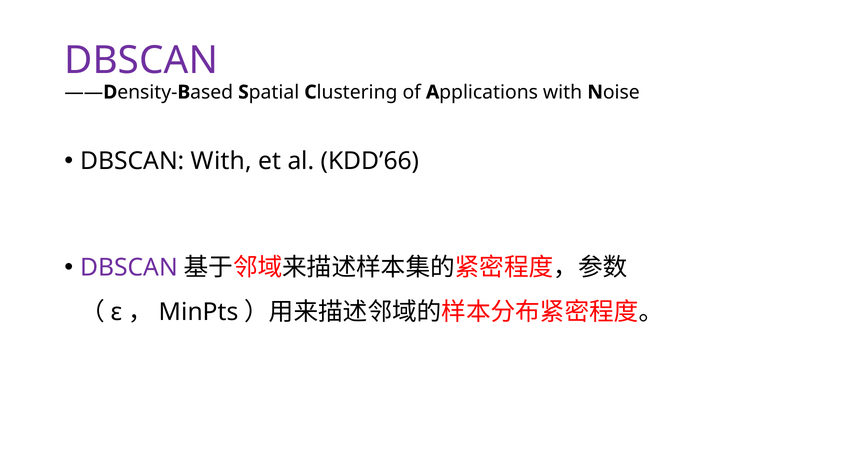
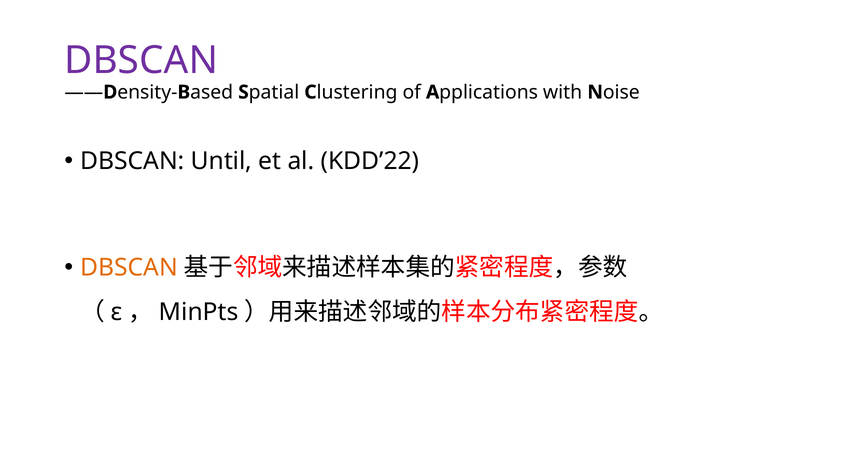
DBSCAN With: With -> Until
KDD’66: KDD’66 -> KDD’22
DBSCAN at (129, 268) colour: purple -> orange
